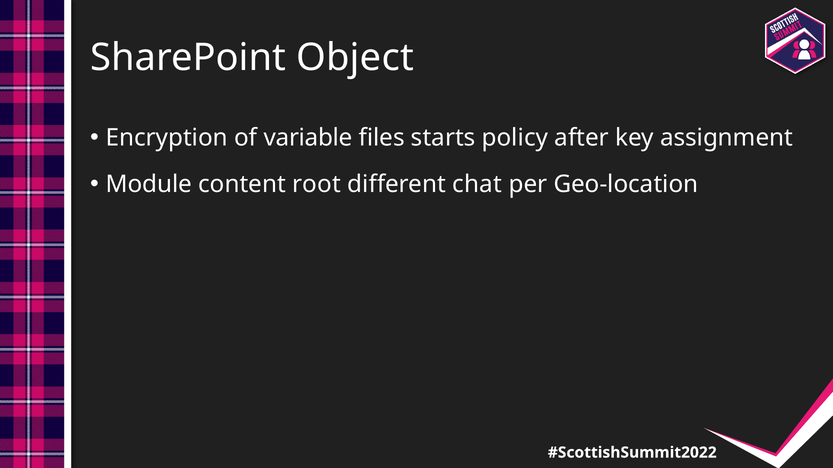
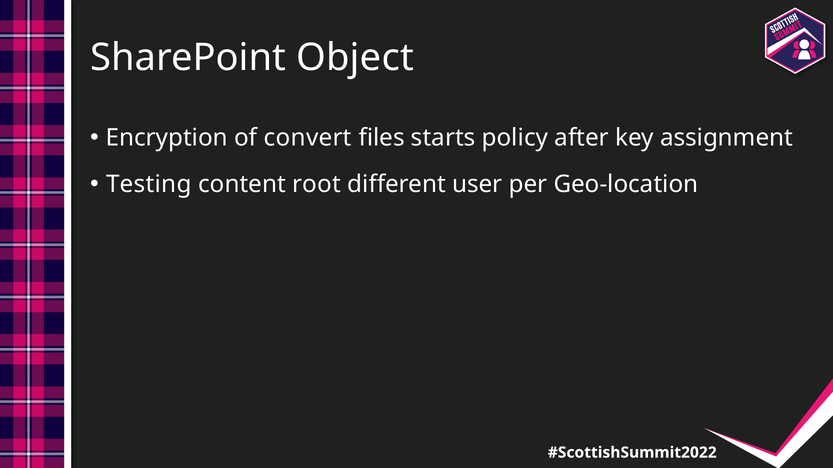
variable: variable -> convert
Module: Module -> Testing
chat: chat -> user
